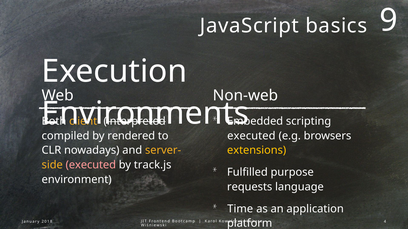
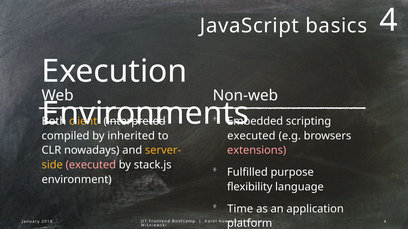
basics 9: 9 -> 4
rendered: rendered -> inherited
extensions colour: yellow -> pink
track.js: track.js -> stack.js
requests: requests -> flexibility
